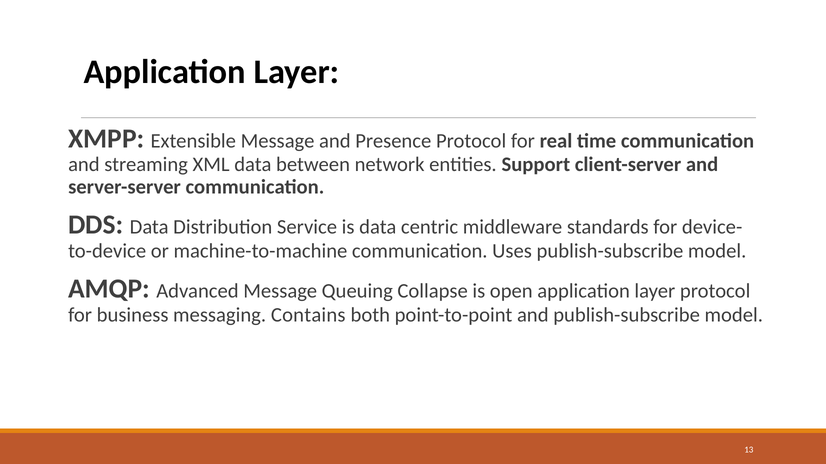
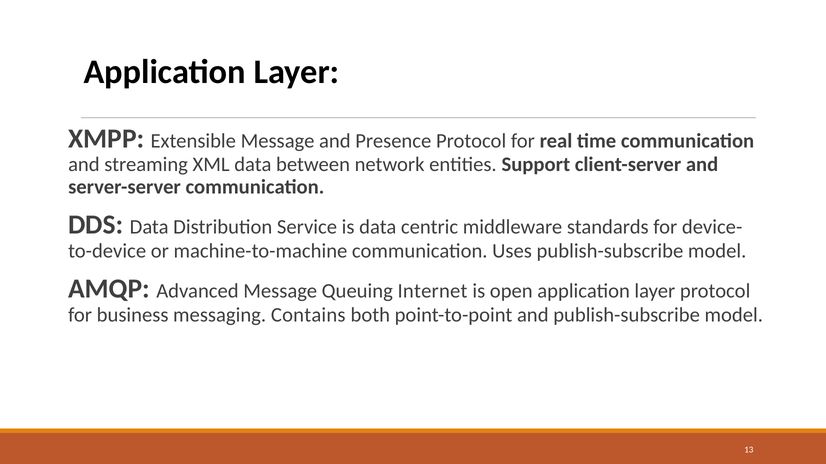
Collapse: Collapse -> Internet
